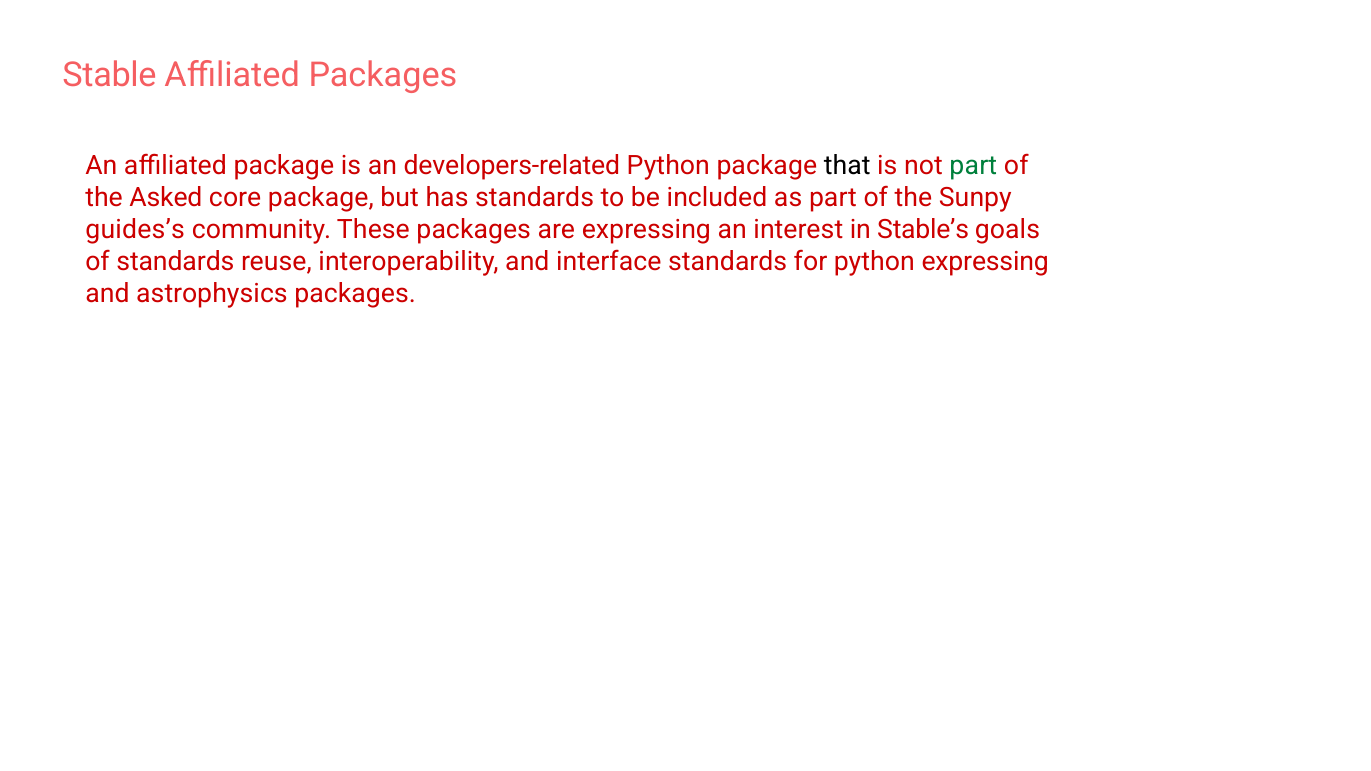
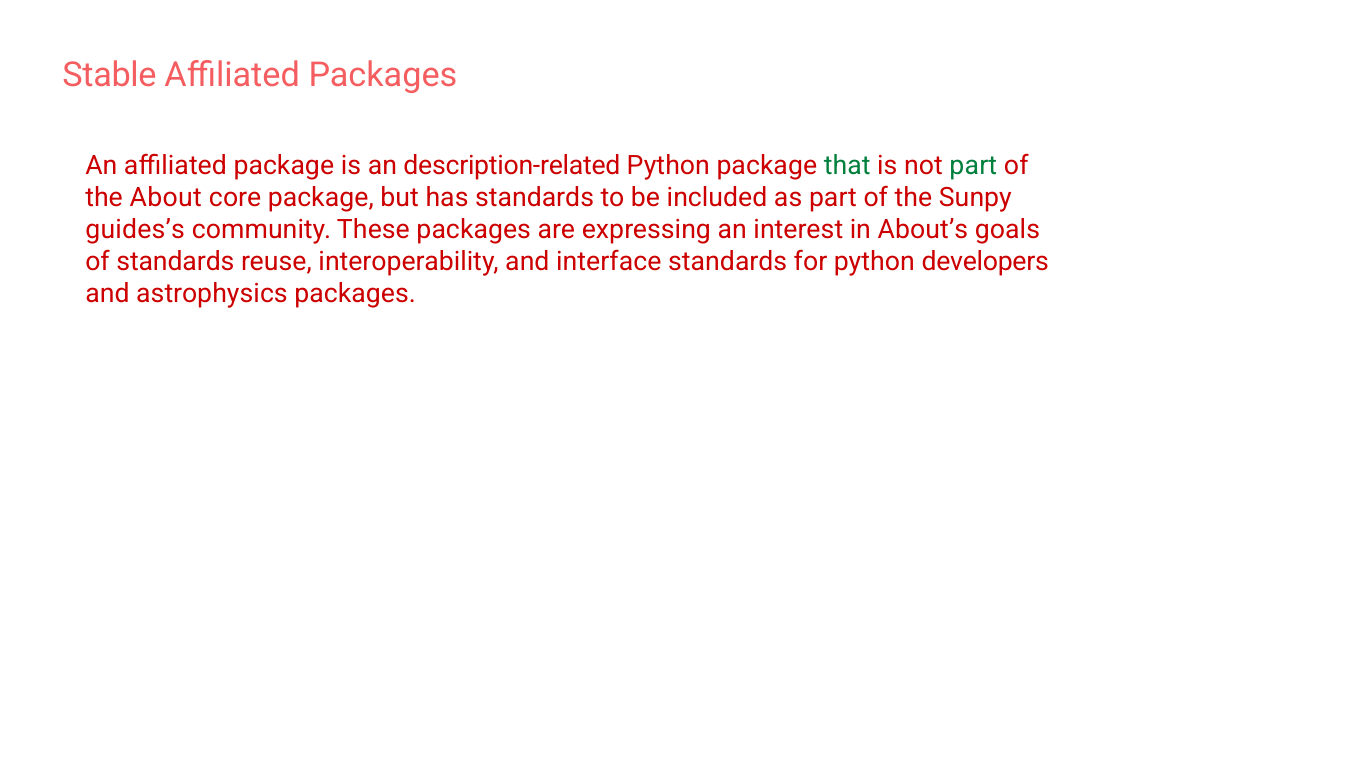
developers-related: developers-related -> description-related
that colour: black -> green
Asked: Asked -> About
Stable’s: Stable’s -> About’s
python expressing: expressing -> developers
